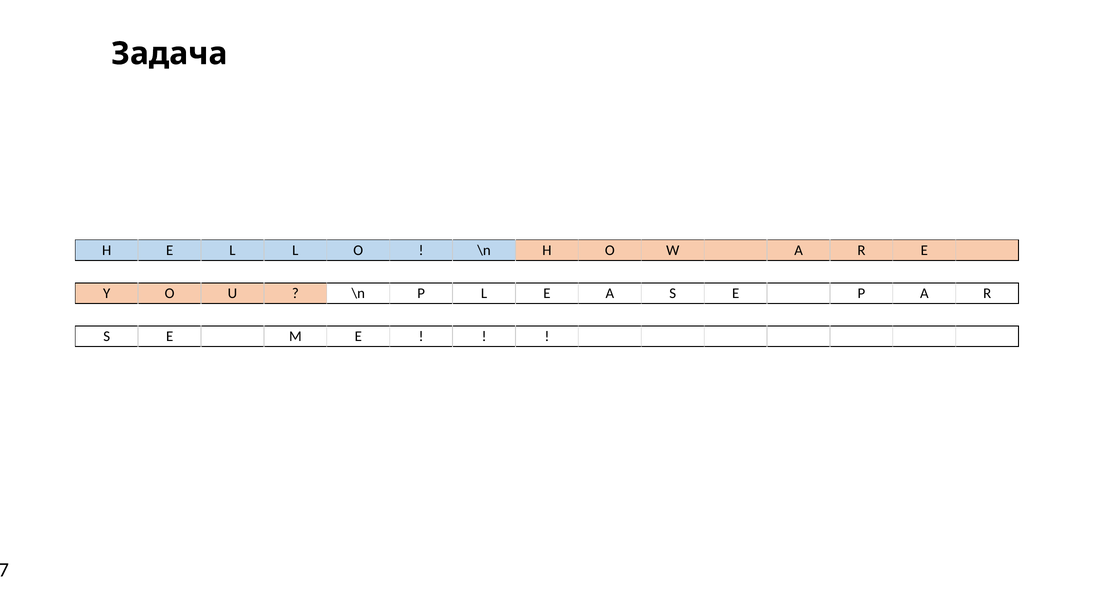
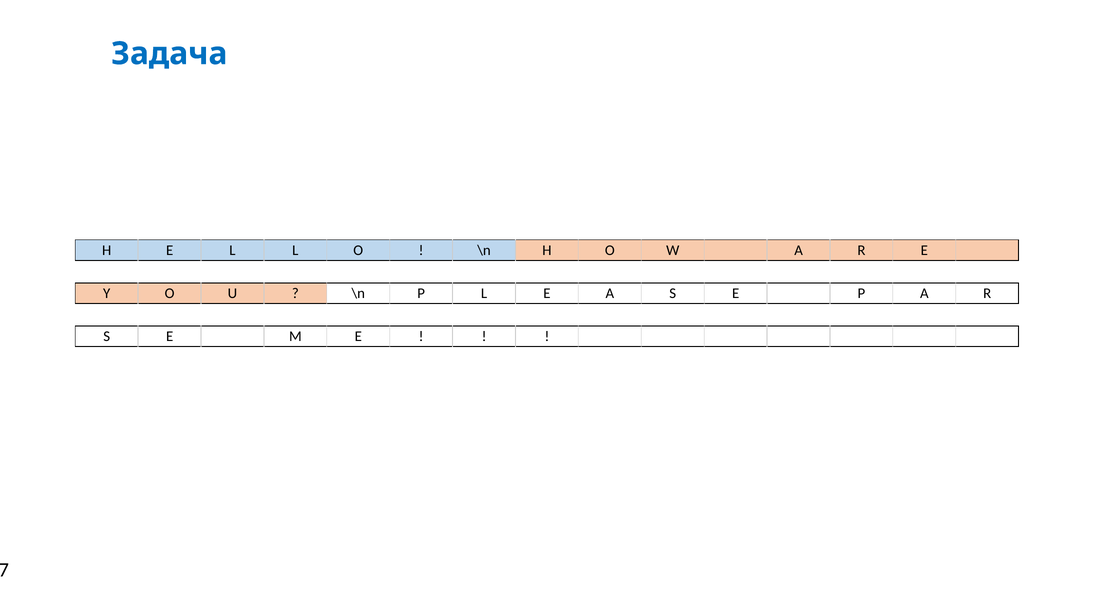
Задача colour: black -> blue
